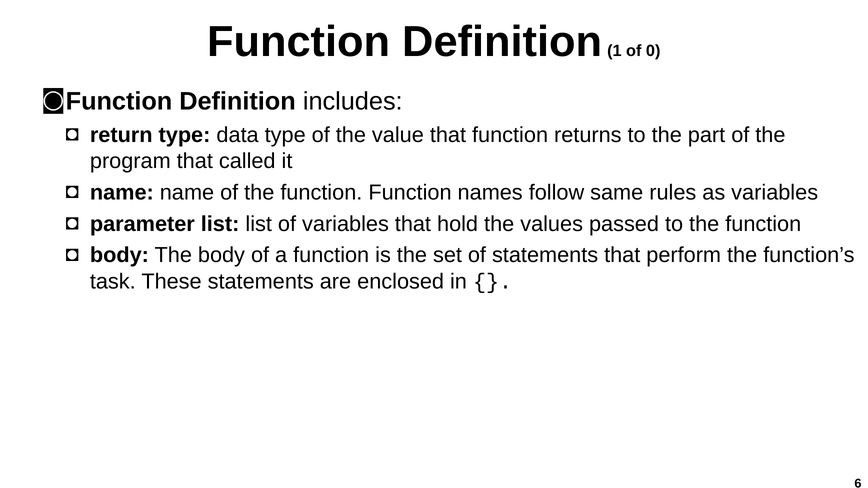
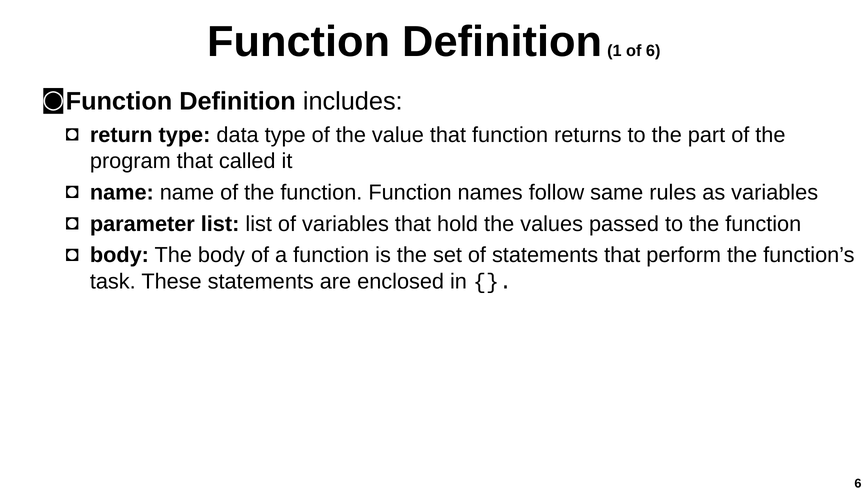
of 0: 0 -> 6
